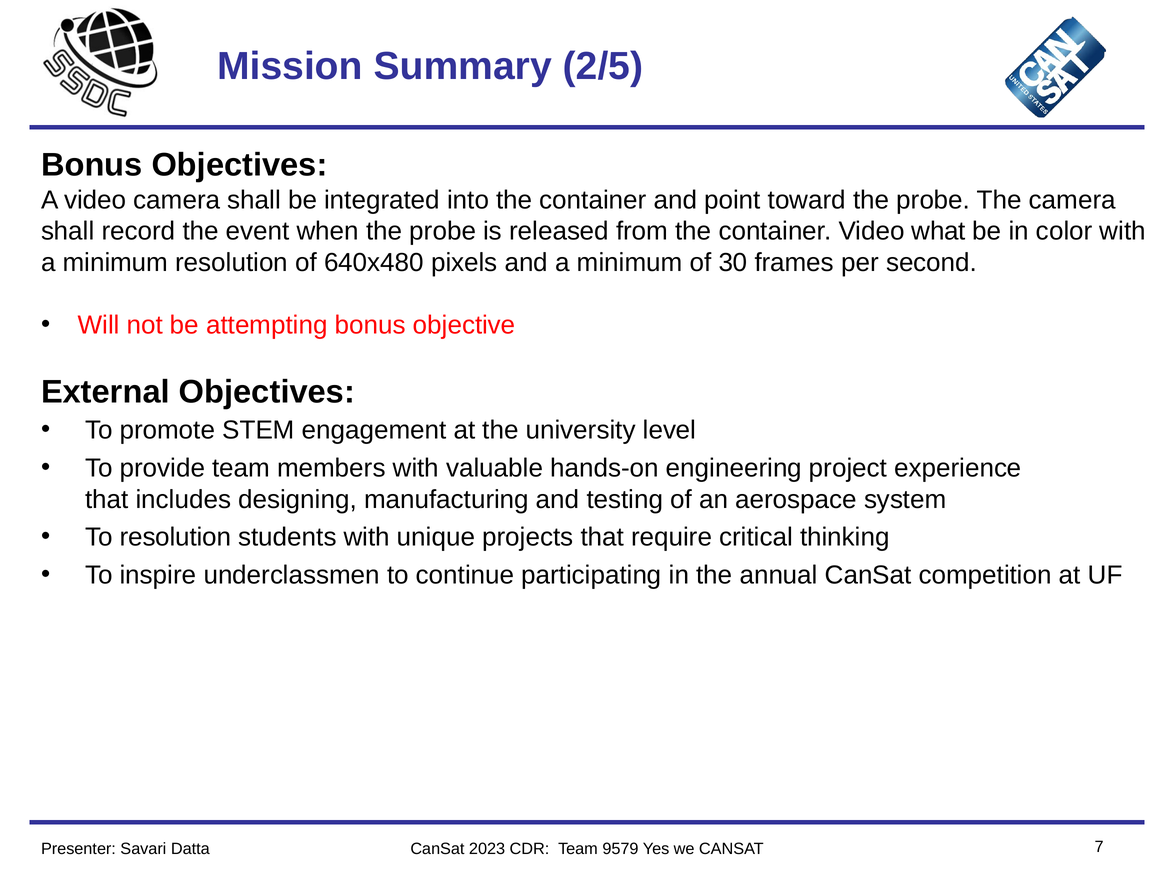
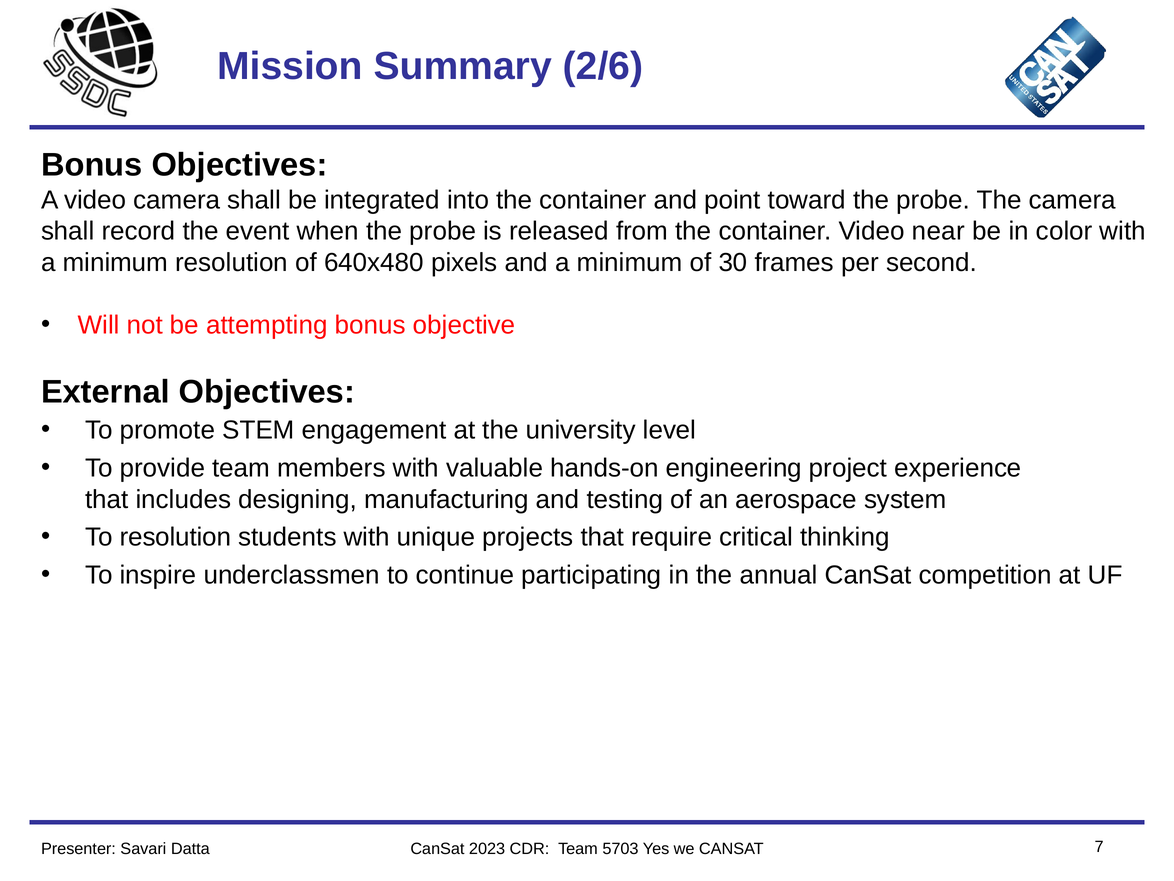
2/5: 2/5 -> 2/6
what: what -> near
9579: 9579 -> 5703
